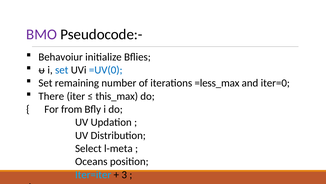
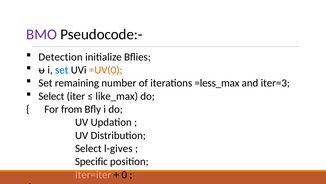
Behavoiur: Behavoiur -> Detection
=UV(0 colour: blue -> orange
iter=0: iter=0 -> iter=3
There at (51, 96): There -> Select
this_max: this_max -> like_max
l-meta: l-meta -> l-gives
Oceans: Oceans -> Specific
Iter=iter colour: light blue -> pink
3: 3 -> 0
